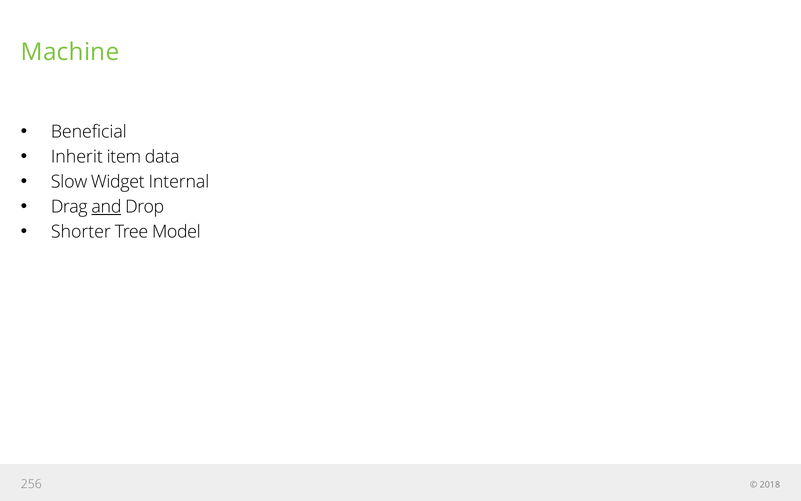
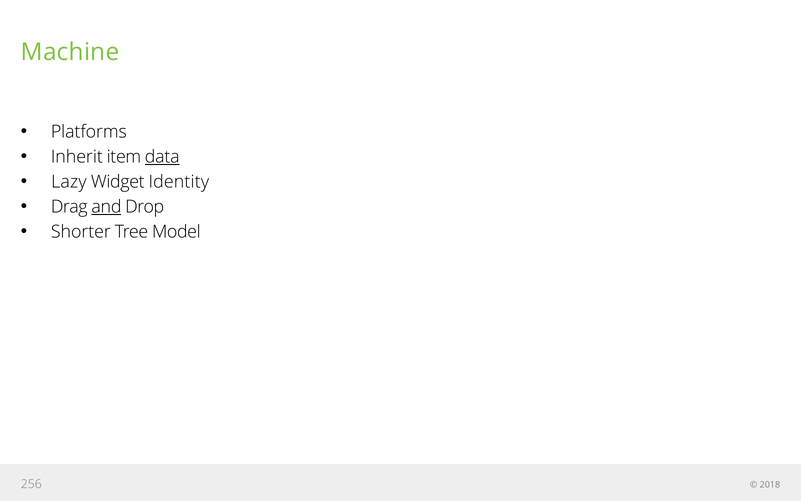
Beneficial: Beneficial -> Platforms
data underline: none -> present
Slow: Slow -> Lazy
Internal: Internal -> Identity
